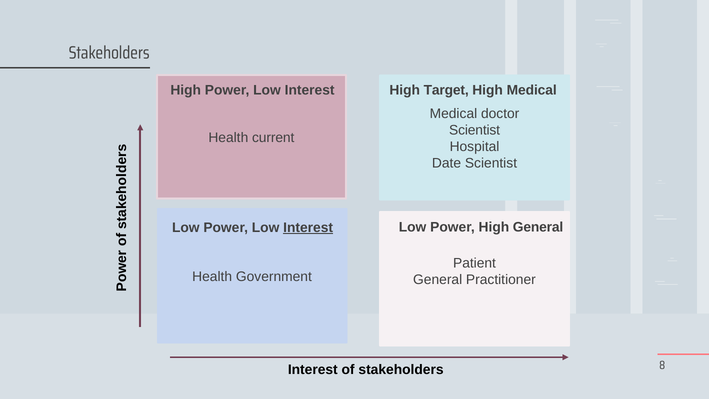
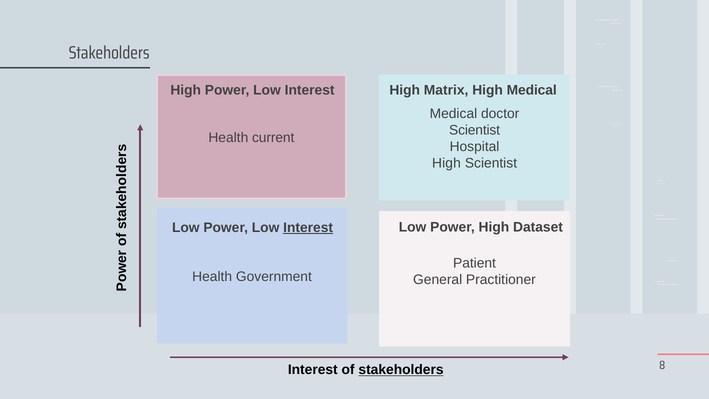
Target: Target -> Matrix
Date at (447, 163): Date -> High
High General: General -> Dataset
stakeholders at (401, 370) underline: none -> present
